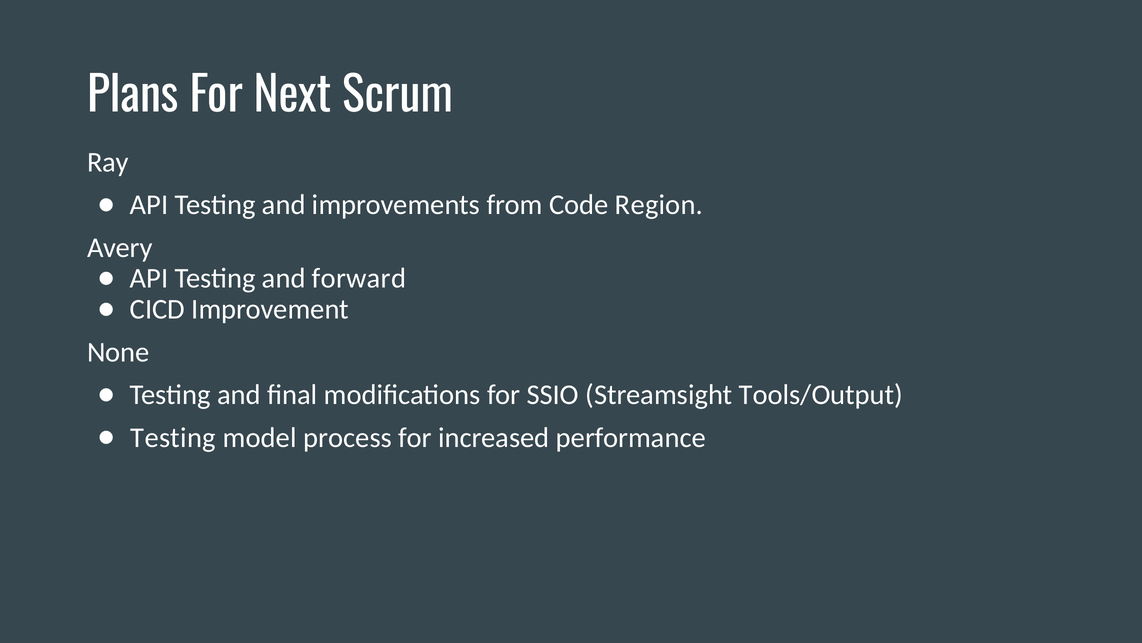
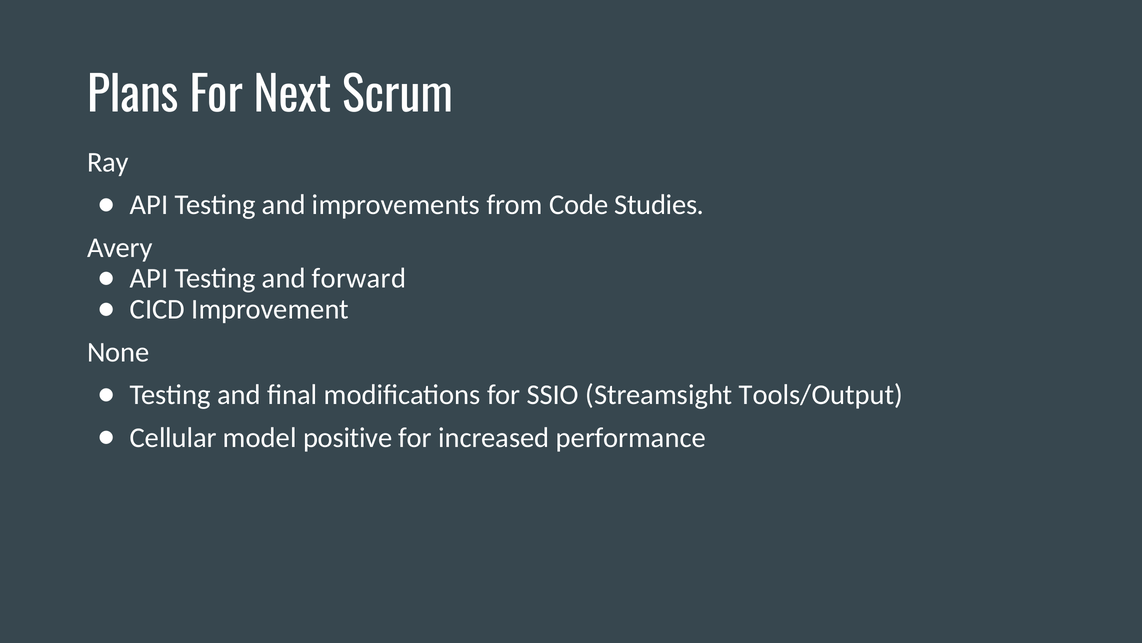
Region: Region -> Studies
Testing at (173, 437): Testing -> Cellular
process: process -> positive
